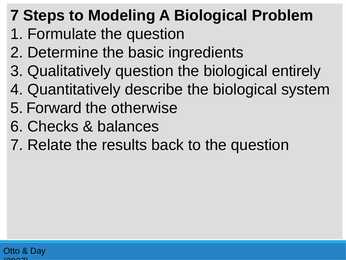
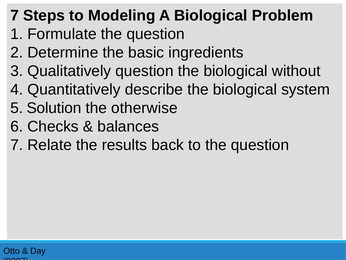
entirely: entirely -> without
Forward: Forward -> Solution
